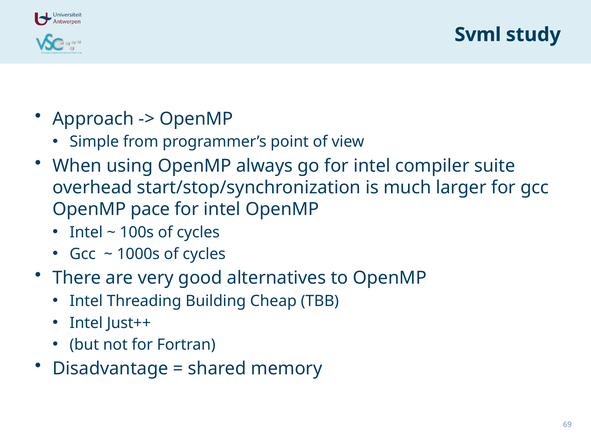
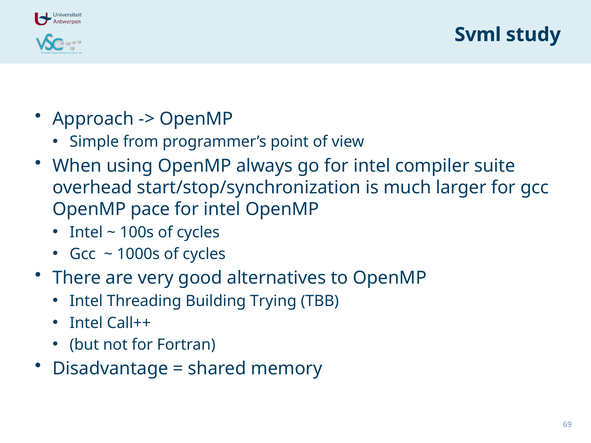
Cheap: Cheap -> Trying
Just++: Just++ -> Call++
